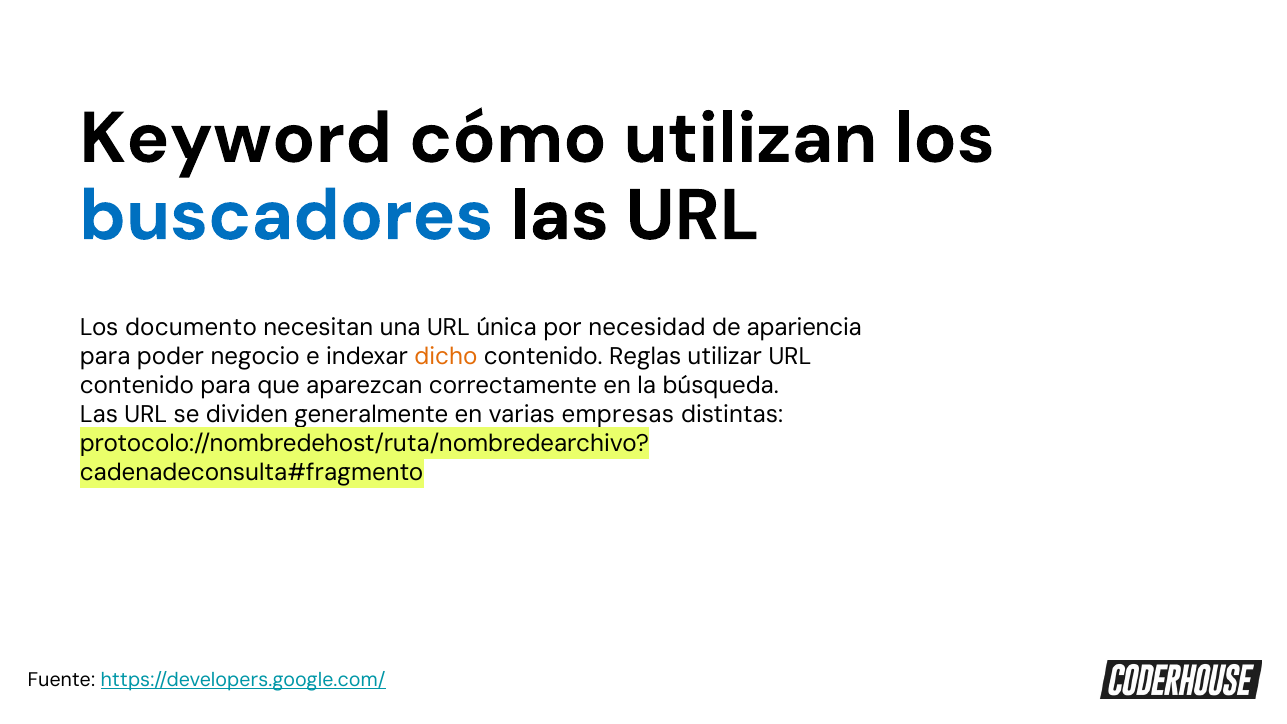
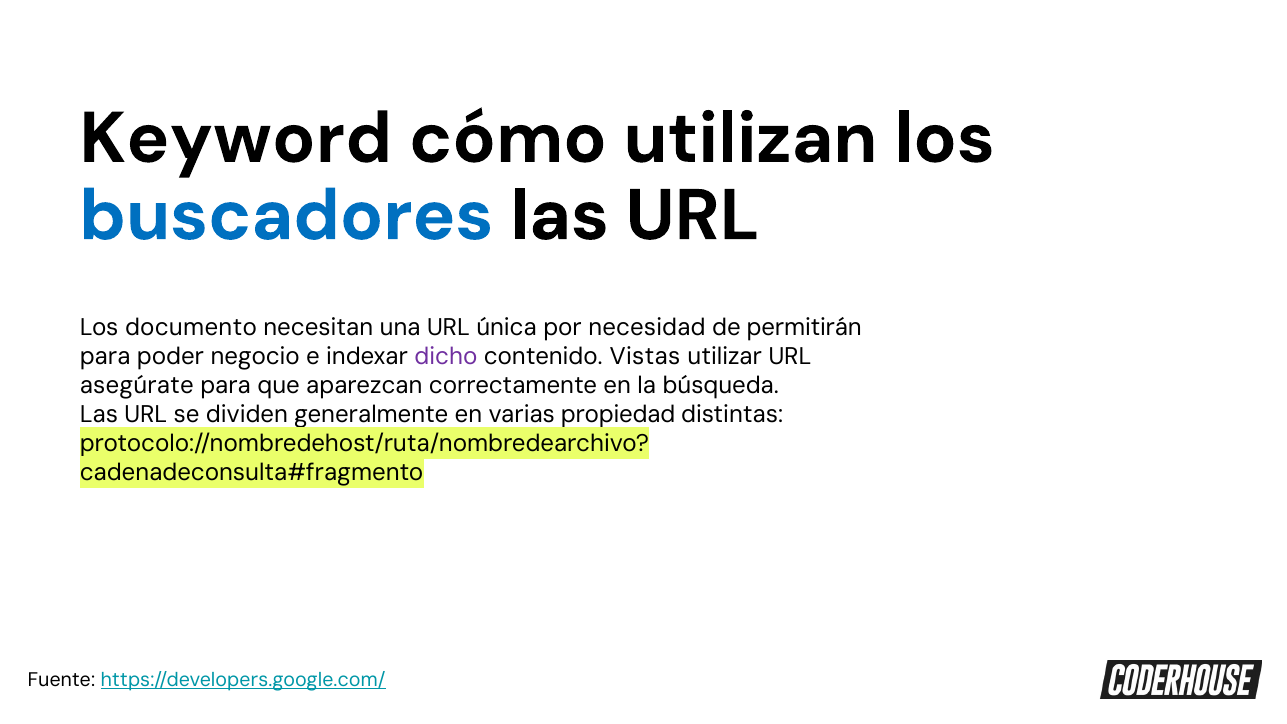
apariencia: apariencia -> permitirán
dicho colour: orange -> purple
Reglas: Reglas -> Vistas
contenido at (137, 385): contenido -> asegúrate
empresas: empresas -> propiedad
